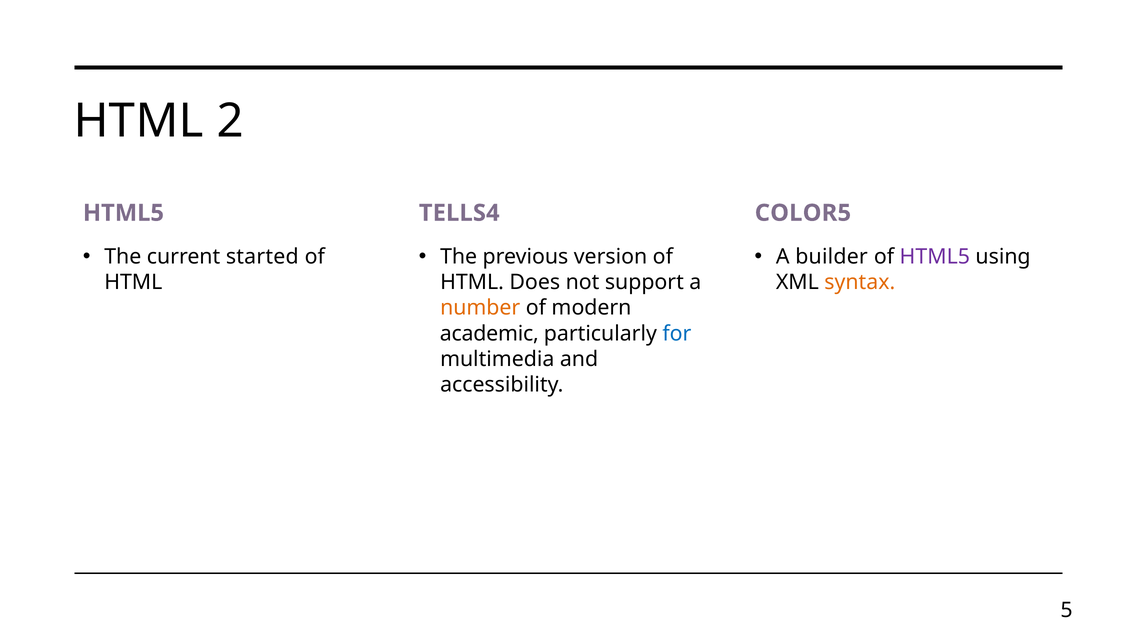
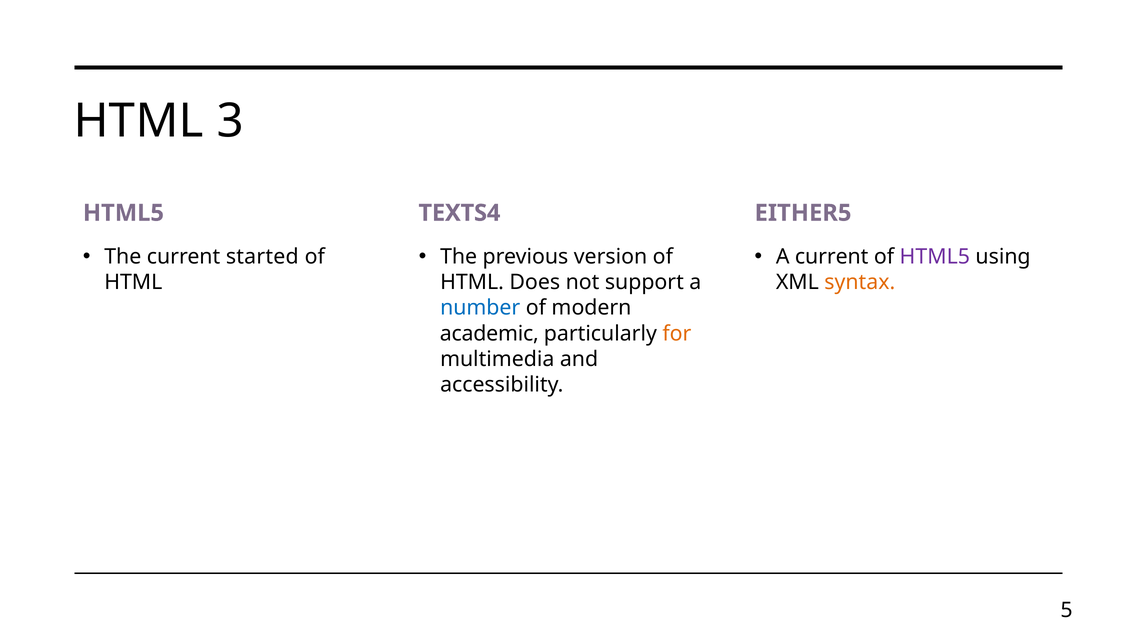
2: 2 -> 3
TELLS4: TELLS4 -> TEXTS4
COLOR5: COLOR5 -> EITHER5
A builder: builder -> current
number colour: orange -> blue
for colour: blue -> orange
